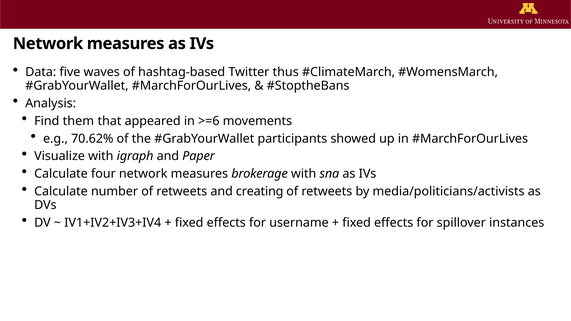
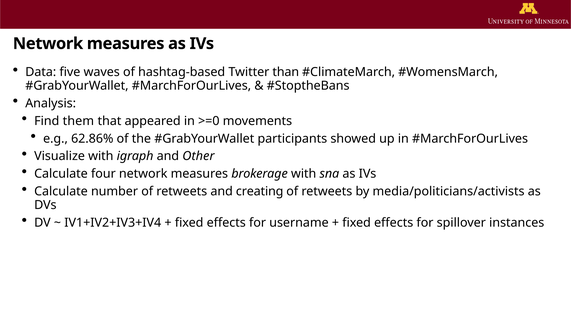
thus: thus -> than
>=6: >=6 -> >=0
70.62%: 70.62% -> 62.86%
Paper: Paper -> Other
